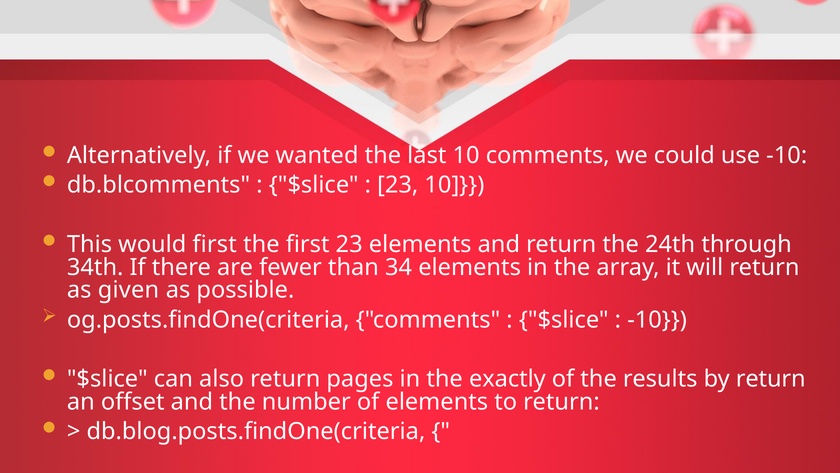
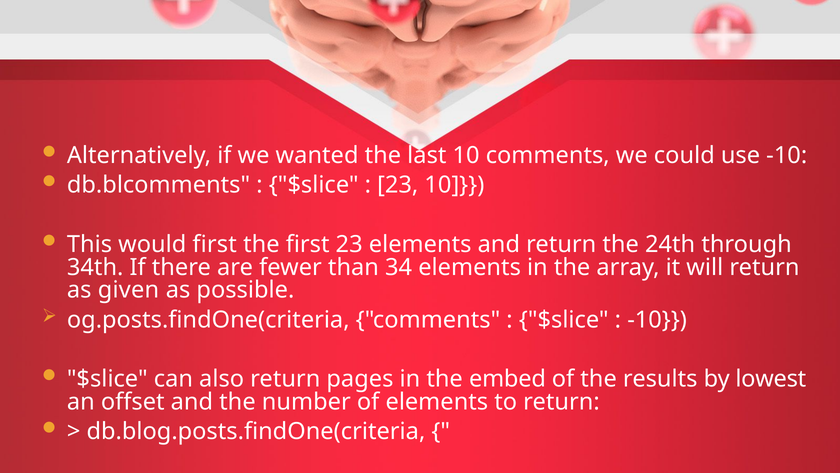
exactly: exactly -> embed
by return: return -> lowest
